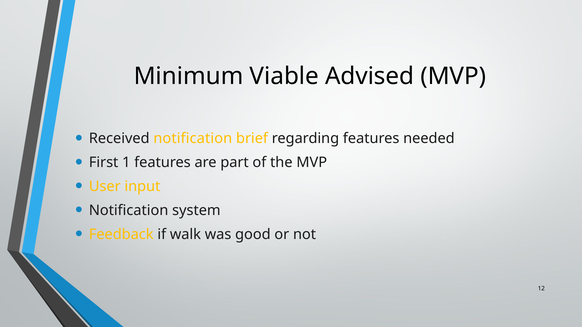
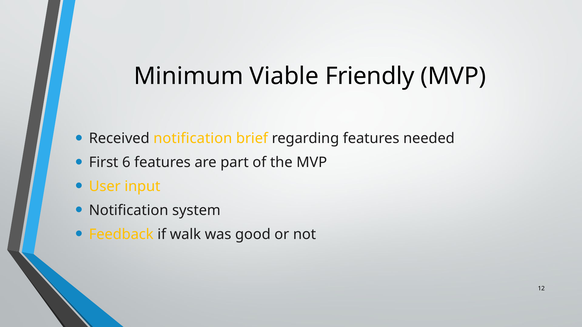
Advised: Advised -> Friendly
1: 1 -> 6
